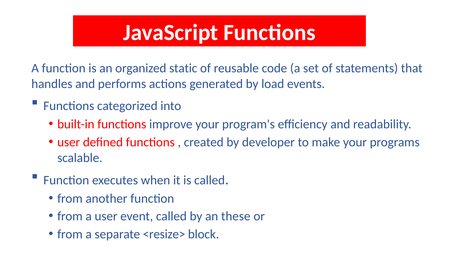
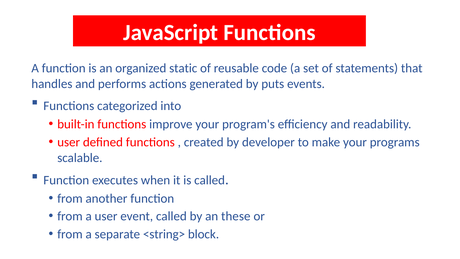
load: load -> puts
<resize>: <resize> -> <string>
